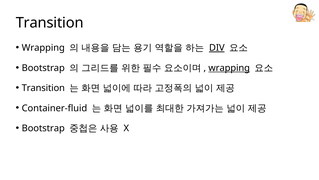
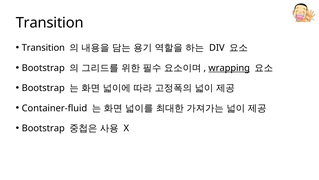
Wrapping at (43, 48): Wrapping -> Transition
DIV underline: present -> none
Transition at (43, 88): Transition -> Bootstrap
